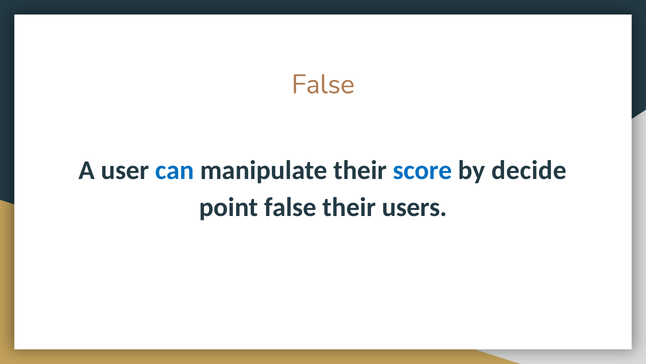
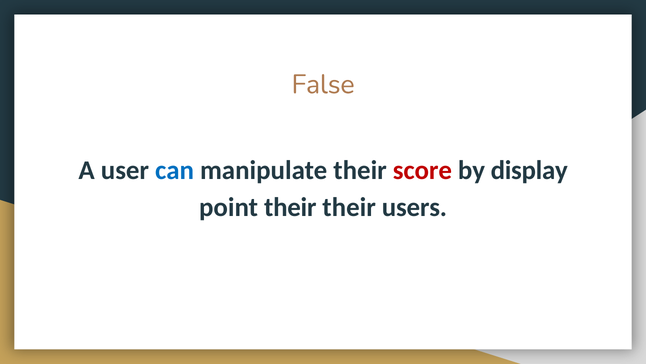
score colour: blue -> red
decide: decide -> display
point false: false -> their
